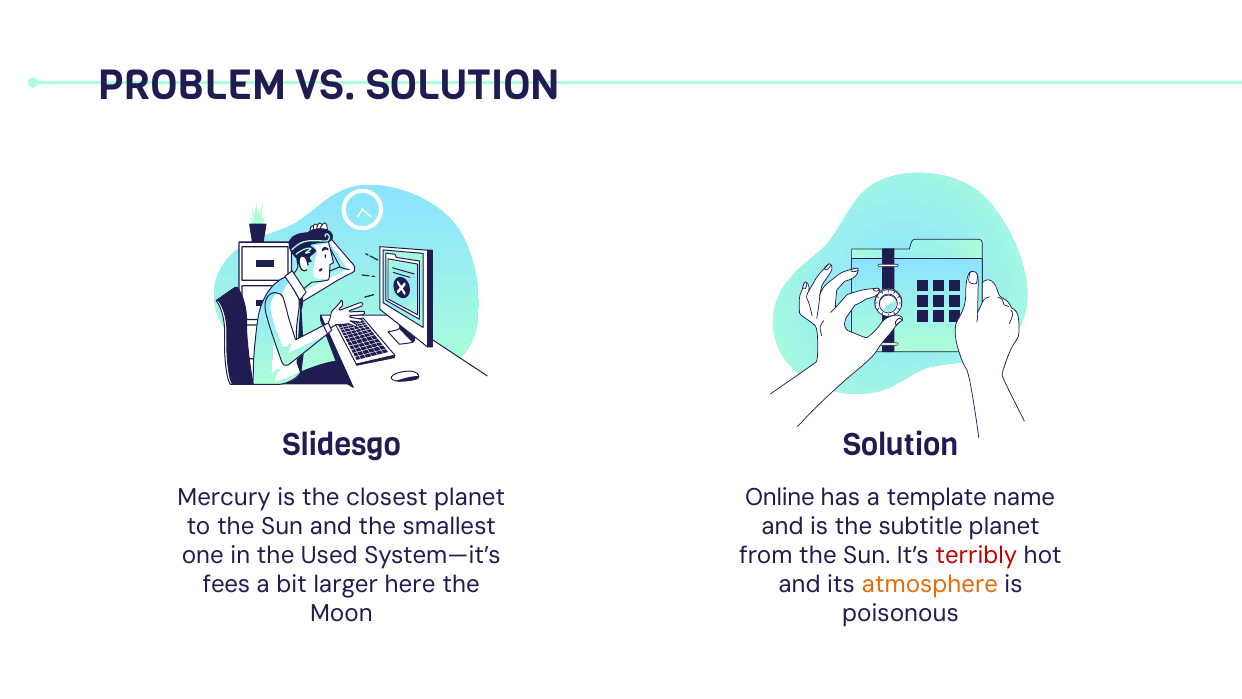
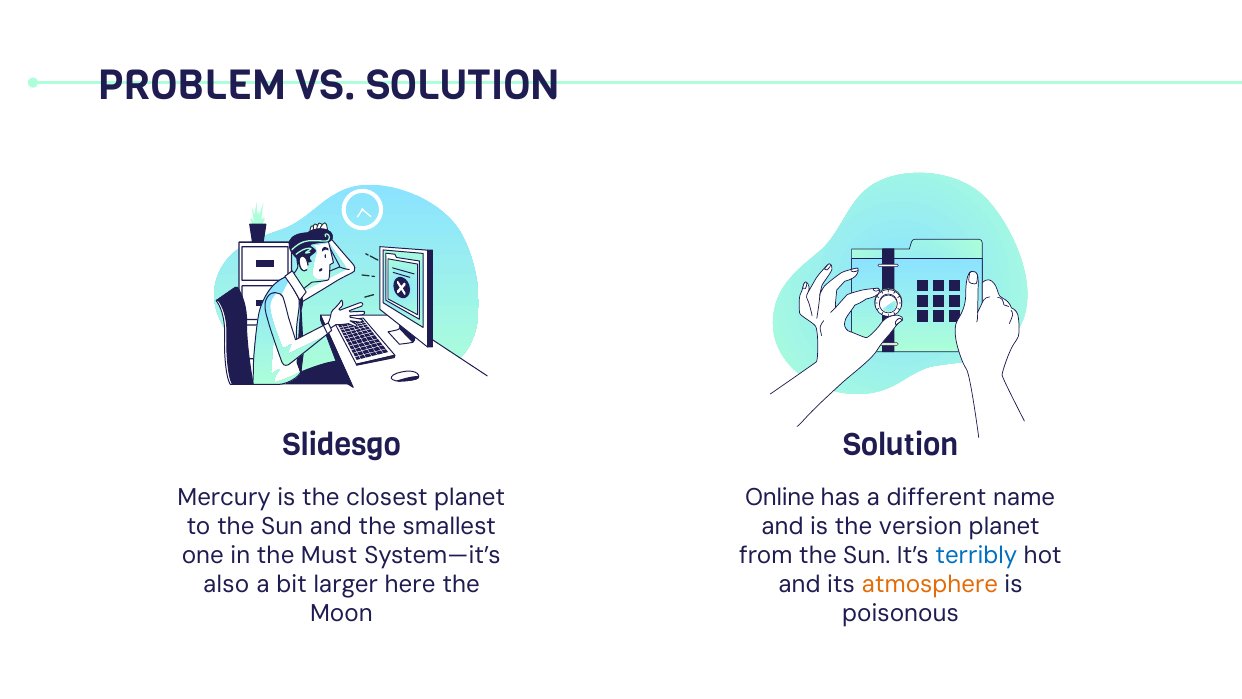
template: template -> different
subtitle: subtitle -> version
Used: Used -> Must
terribly colour: red -> blue
fees: fees -> also
